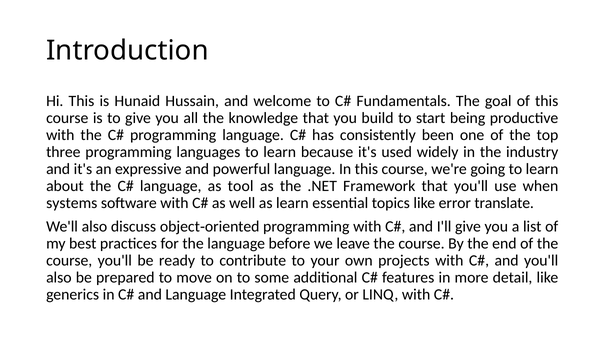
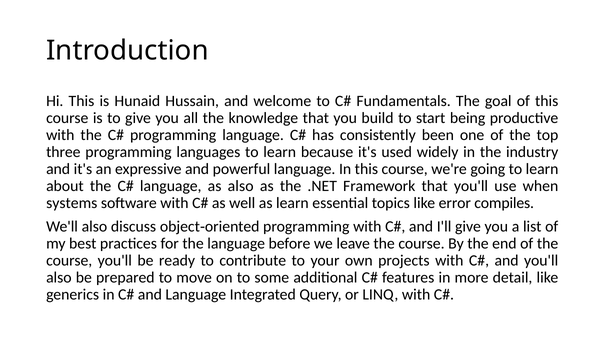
as tool: tool -> also
translate: translate -> compiles
